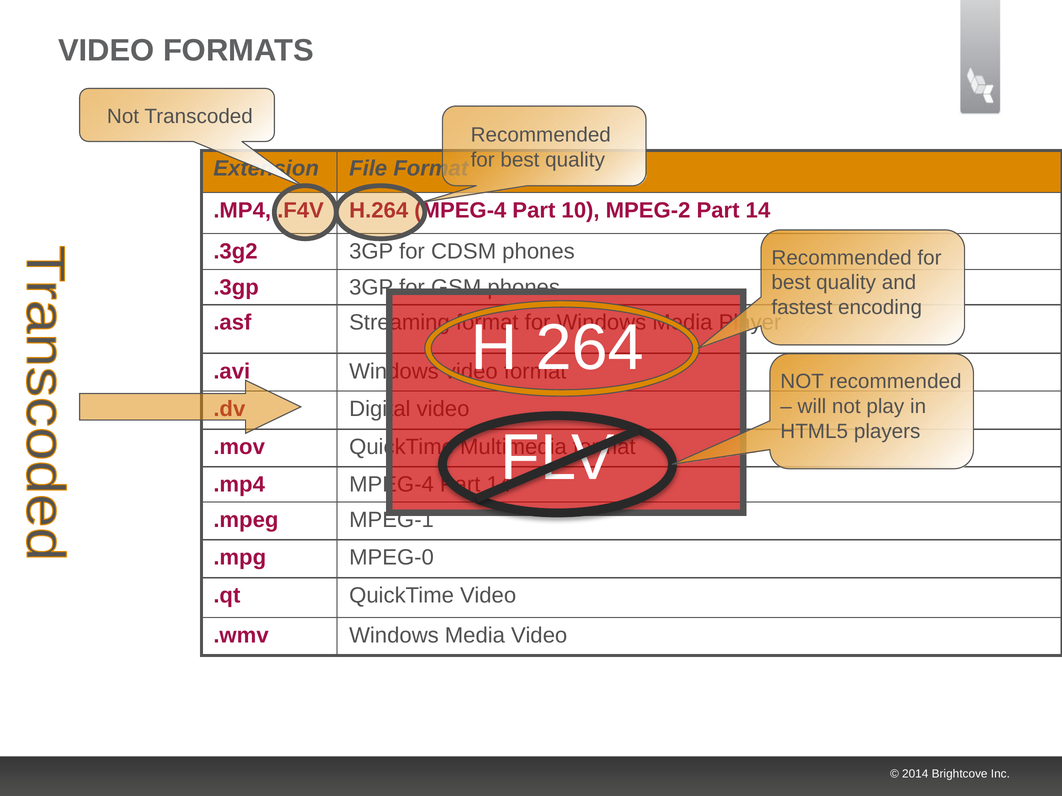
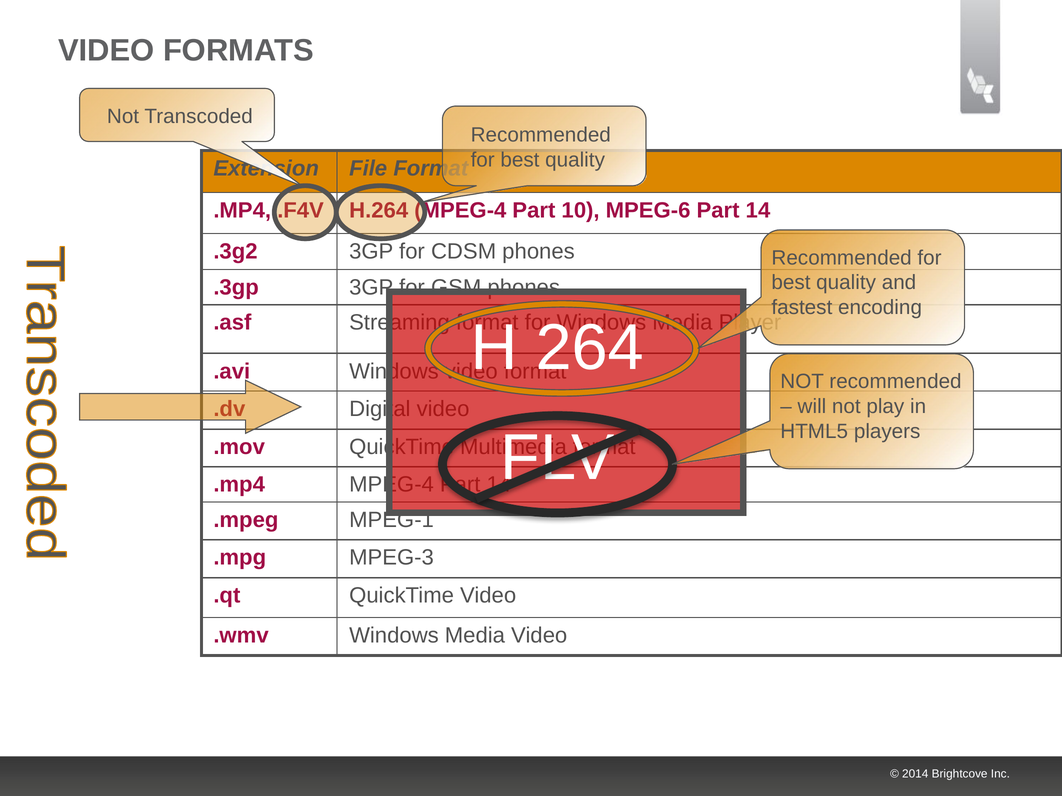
MPEG-2: MPEG-2 -> MPEG-6
MPEG-0: MPEG-0 -> MPEG-3
